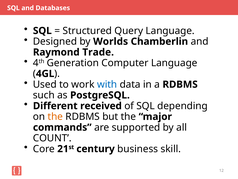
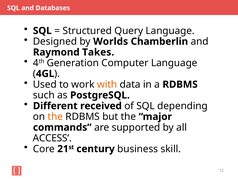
Trade: Trade -> Takes
with colour: blue -> orange
COUNT: COUNT -> ACCESS
